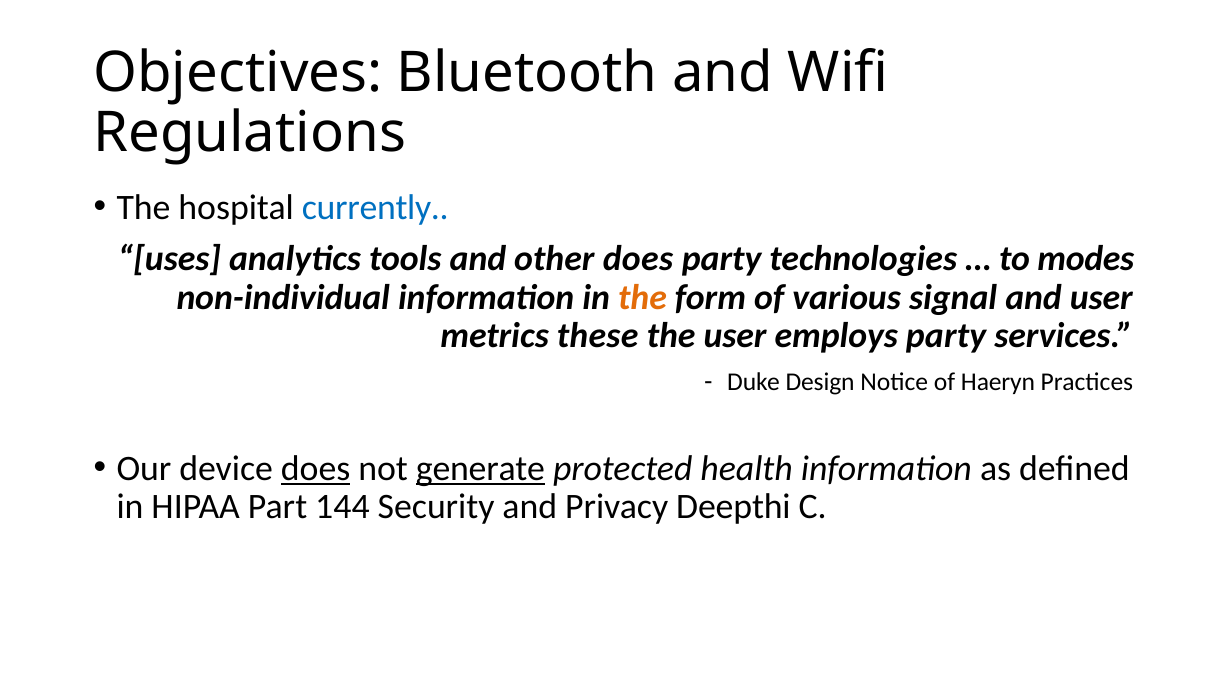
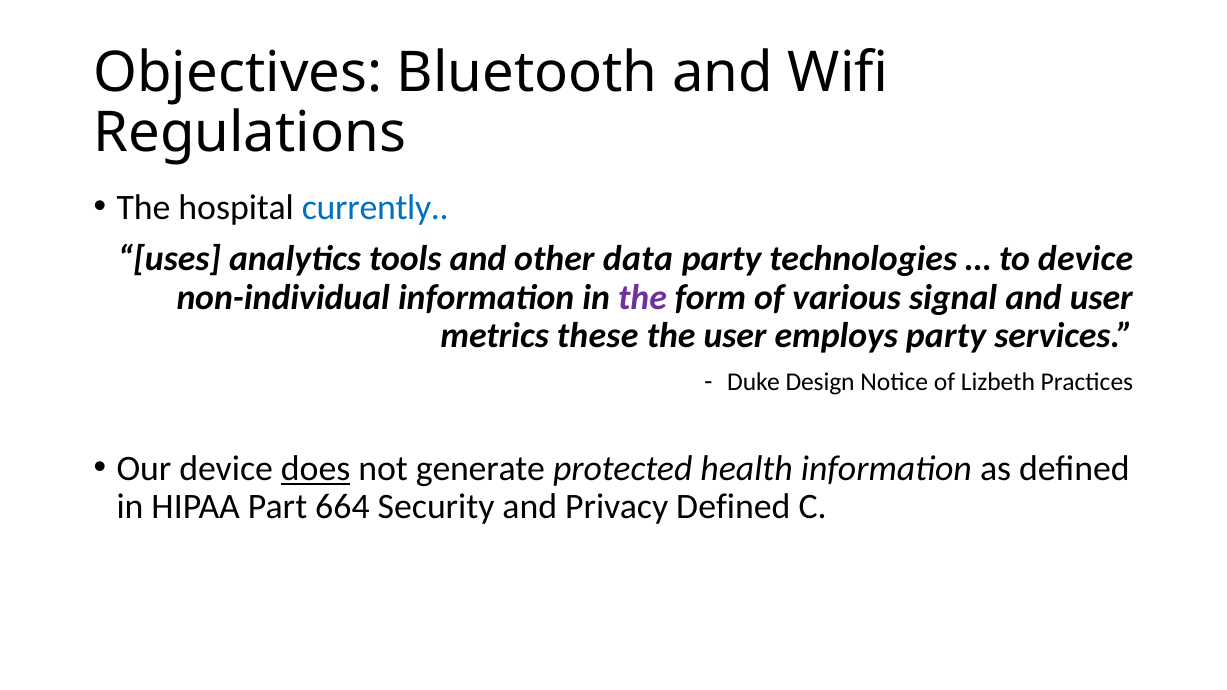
other does: does -> data
to modes: modes -> device
the at (642, 298) colour: orange -> purple
Haeryn: Haeryn -> Lizbeth
generate underline: present -> none
144: 144 -> 664
Privacy Deepthi: Deepthi -> Defined
